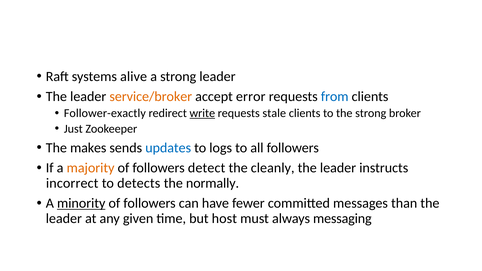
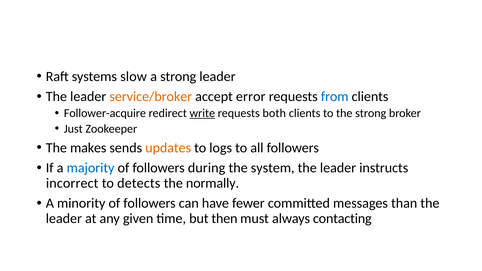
alive: alive -> slow
Follower-exactly: Follower-exactly -> Follower-acquire
stale: stale -> both
updates colour: blue -> orange
majority colour: orange -> blue
detect: detect -> during
cleanly: cleanly -> system
minority underline: present -> none
host: host -> then
messaging: messaging -> contacting
